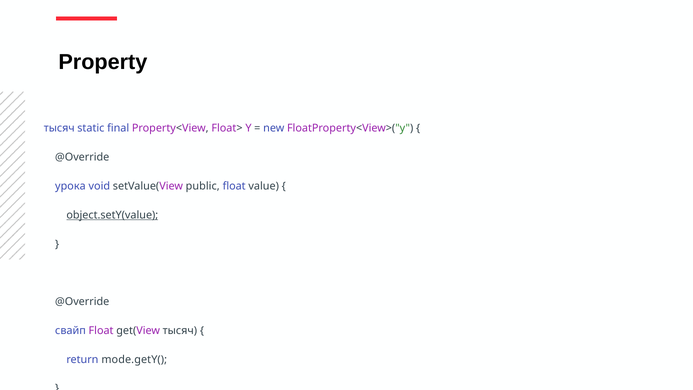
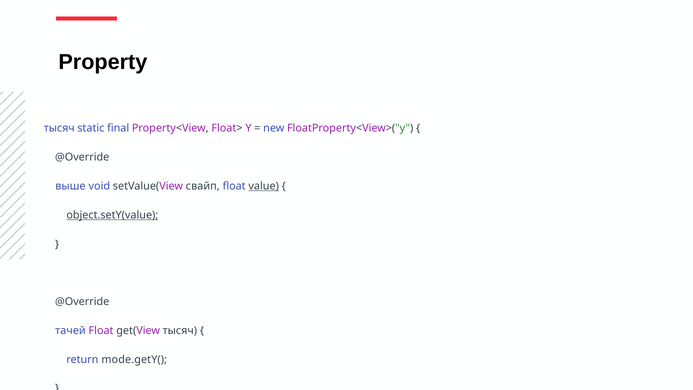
урока: урока -> выше
public: public -> свайп
value underline: none -> present
свайп: свайп -> тачей
